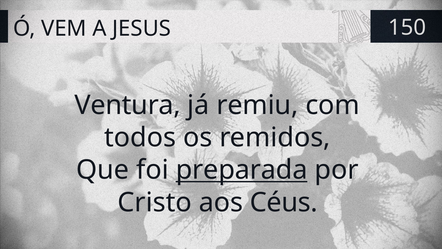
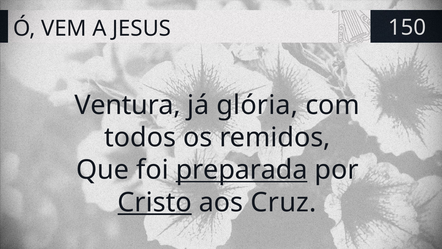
remiu: remiu -> glória
Cristo underline: none -> present
Céus: Céus -> Cruz
